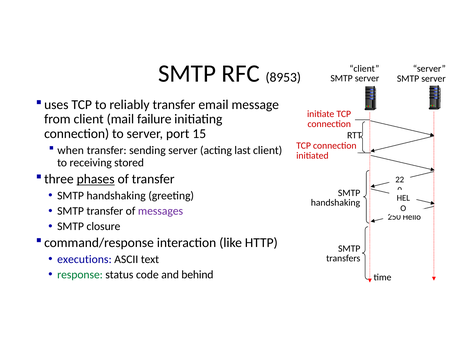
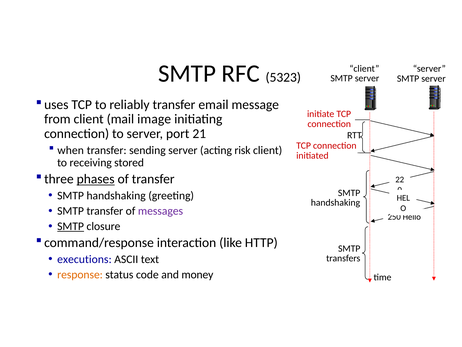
8953: 8953 -> 5323
failure: failure -> image
15: 15 -> 21
last: last -> risk
SMTP at (71, 226) underline: none -> present
response colour: green -> orange
behind: behind -> money
